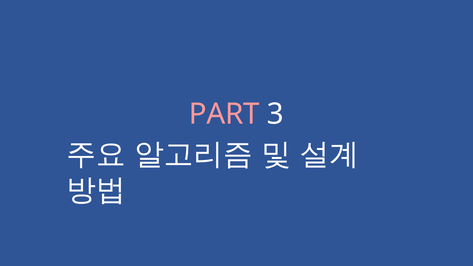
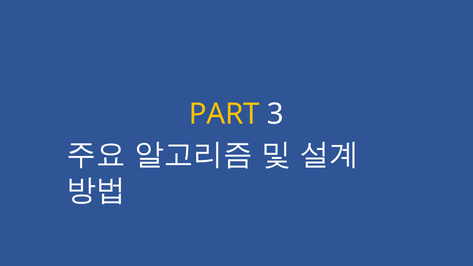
PART colour: pink -> yellow
